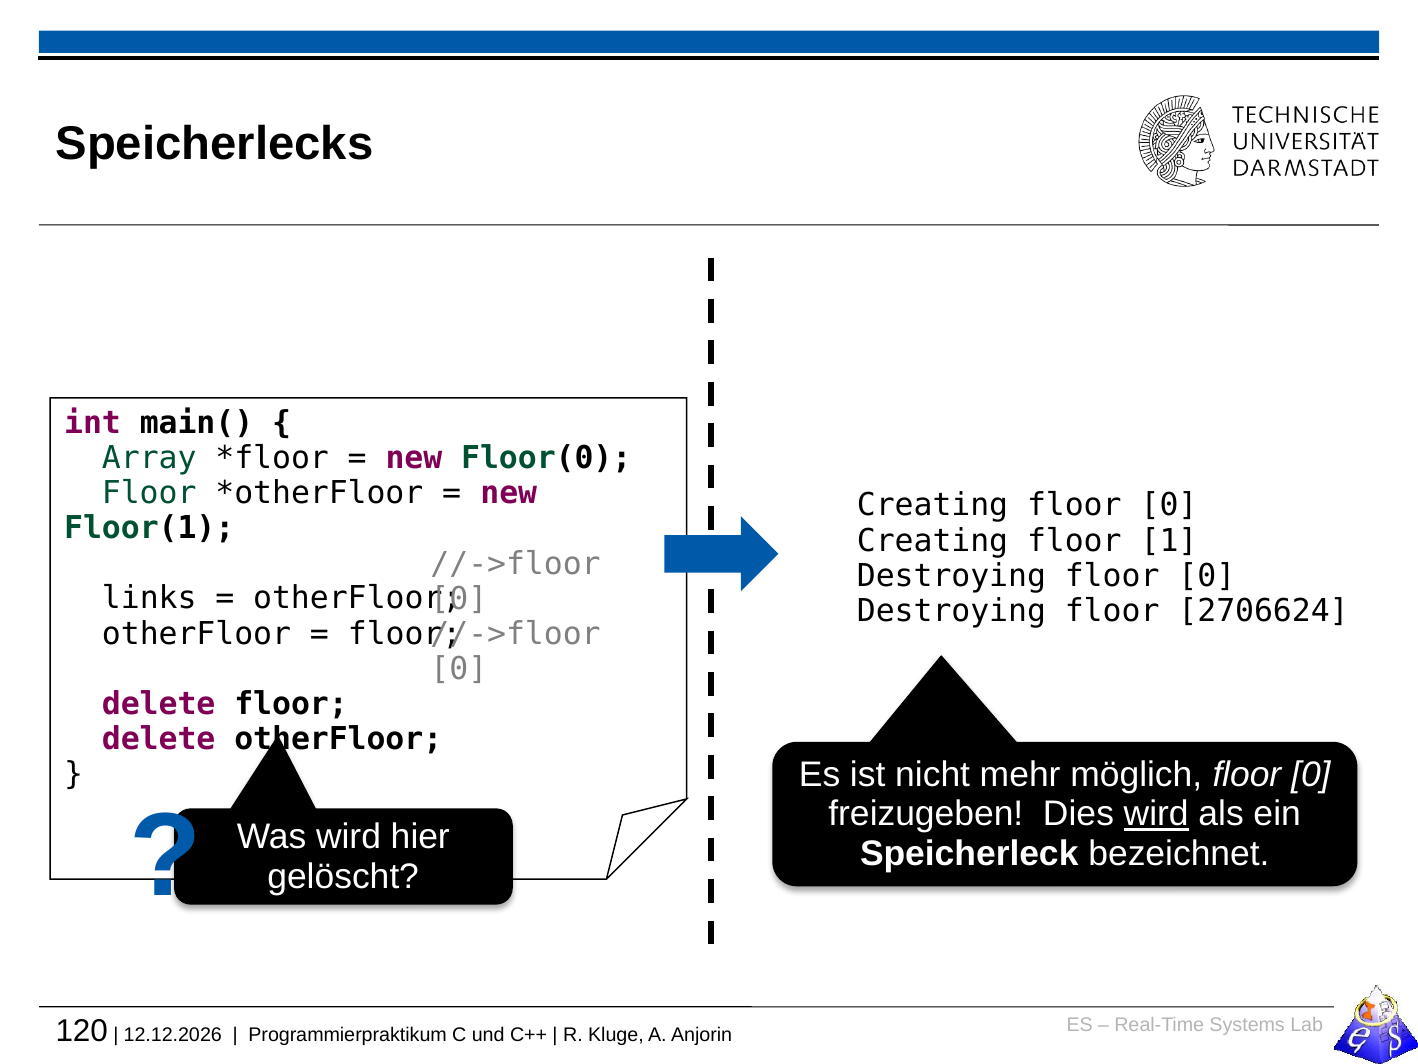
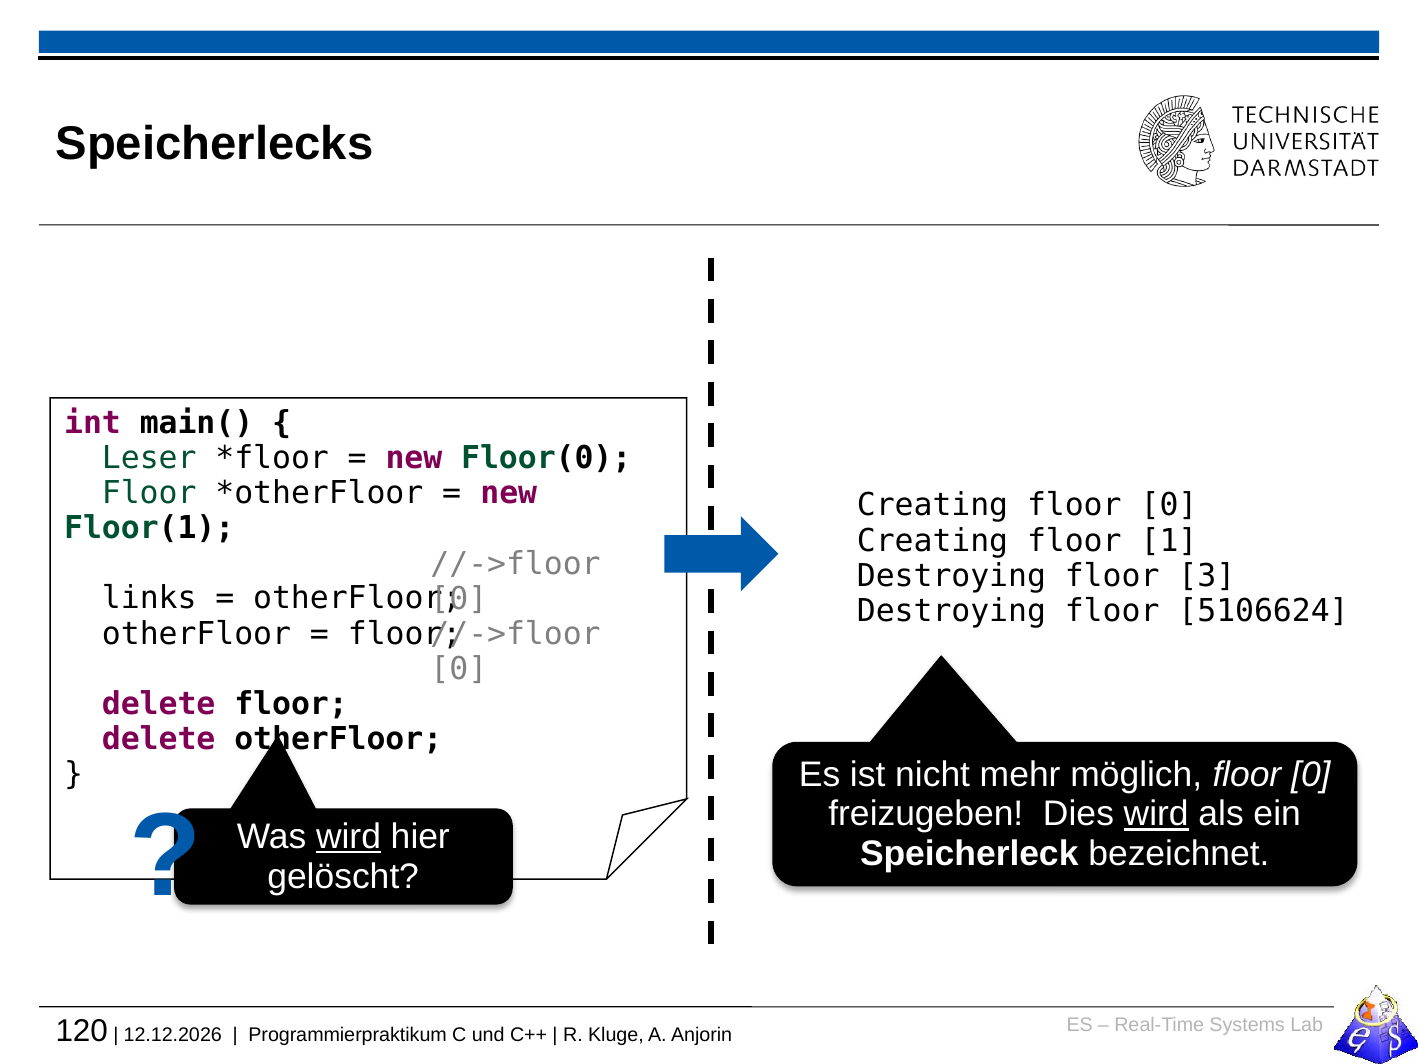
Array: Array -> Leser
Destroying floor 0: 0 -> 3
2706624: 2706624 -> 5106624
wird at (349, 836) underline: none -> present
